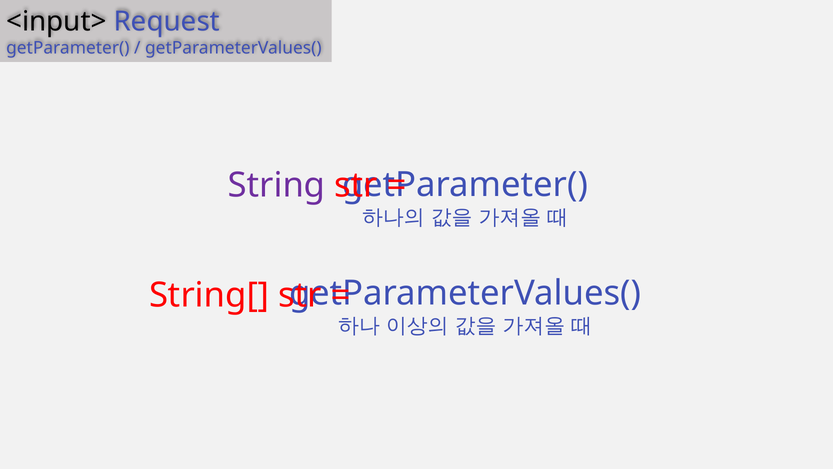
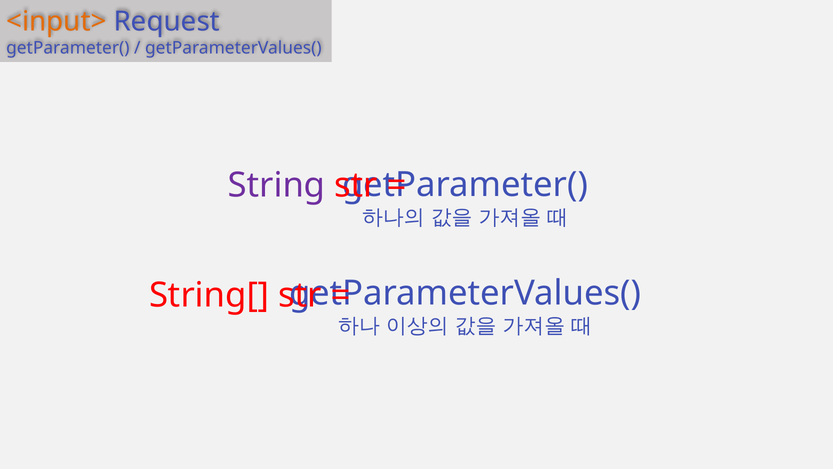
<input> colour: black -> orange
